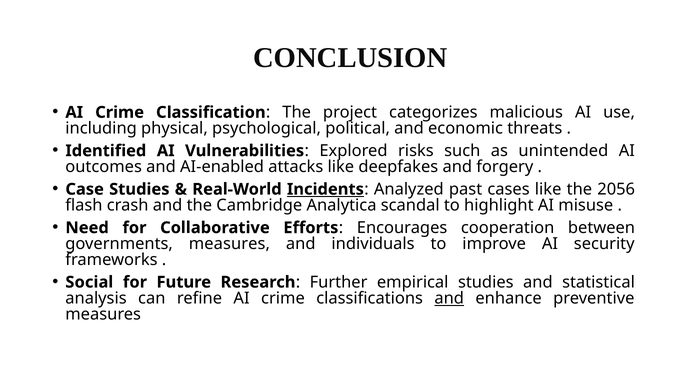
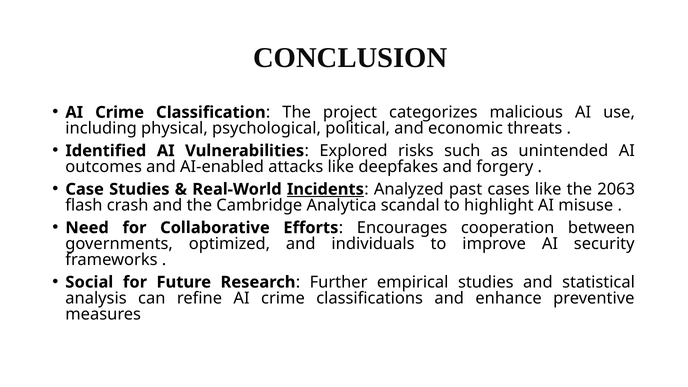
2056: 2056 -> 2063
governments measures: measures -> optimized
and at (449, 298) underline: present -> none
